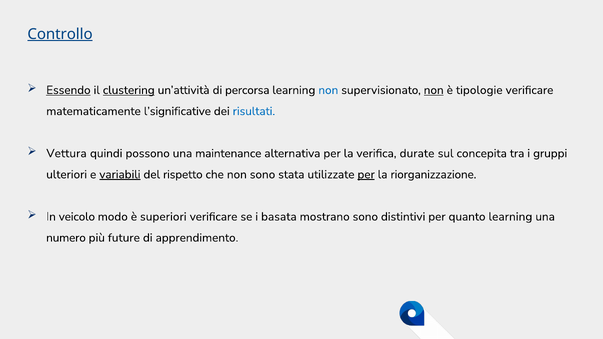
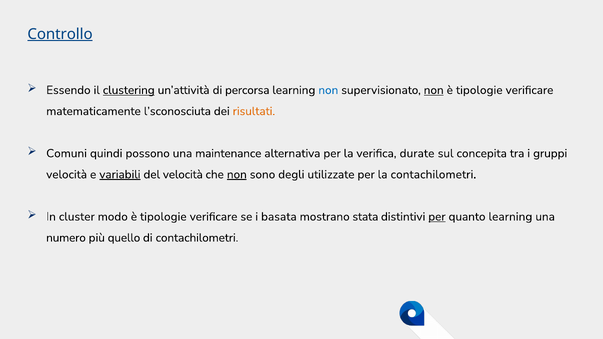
Essendo underline: present -> none
l’significative: l’significative -> l’sconosciuta
risultati colour: blue -> orange
Vettura: Vettura -> Comuni
ulteriori at (67, 175): ulteriori -> velocità
del rispetto: rispetto -> velocità
non at (237, 175) underline: none -> present
stata: stata -> degli
per at (366, 175) underline: present -> none
la riorganizzazione: riorganizzazione -> contachilometri
veicolo: veicolo -> cluster
modo è superiori: superiori -> tipologie
mostrano sono: sono -> stata
per at (437, 217) underline: none -> present
future: future -> quello
di apprendimento: apprendimento -> contachilometri
